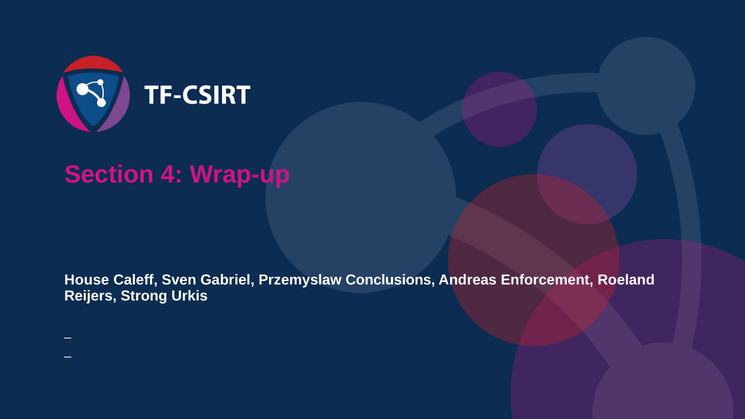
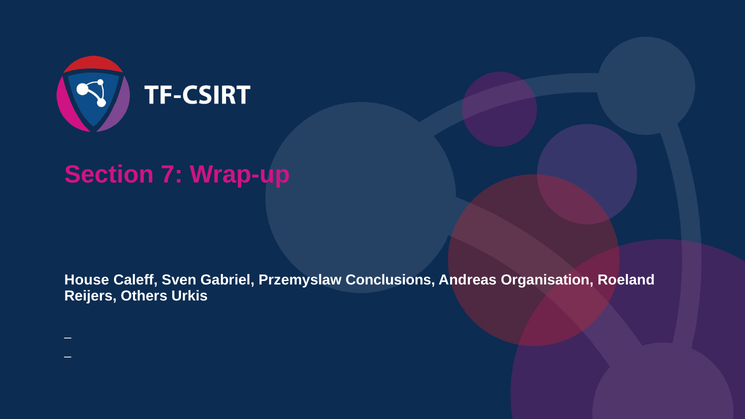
4: 4 -> 7
Enforcement: Enforcement -> Organisation
Strong: Strong -> Others
